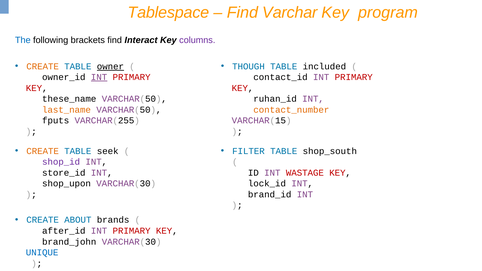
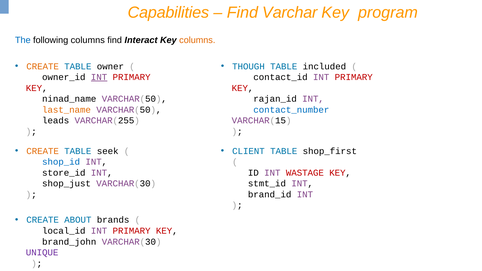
Tablespace: Tablespace -> Capabilities
following brackets: brackets -> columns
columns at (197, 40) colour: purple -> orange
owner underline: present -> none
these_name: these_name -> ninad_name
ruhan_id: ruhan_id -> rajan_id
contact_number colour: orange -> blue
fputs: fputs -> leads
FILTER: FILTER -> CLIENT
shop_south: shop_south -> shop_first
shop_id colour: purple -> blue
shop_upon: shop_upon -> shop_just
lock_id: lock_id -> stmt_id
after_id: after_id -> local_id
UNIQUE colour: blue -> purple
